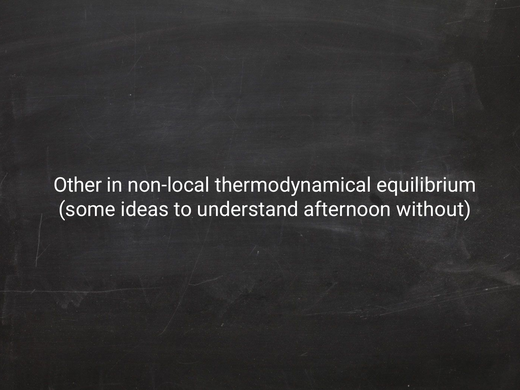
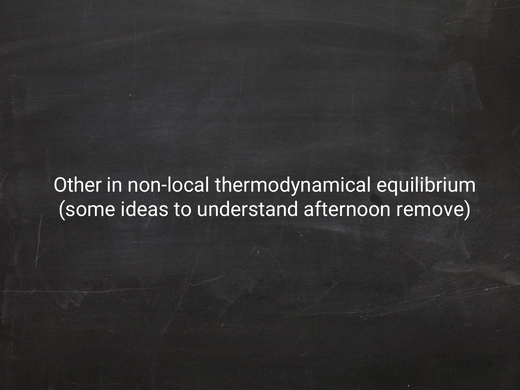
without: without -> remove
